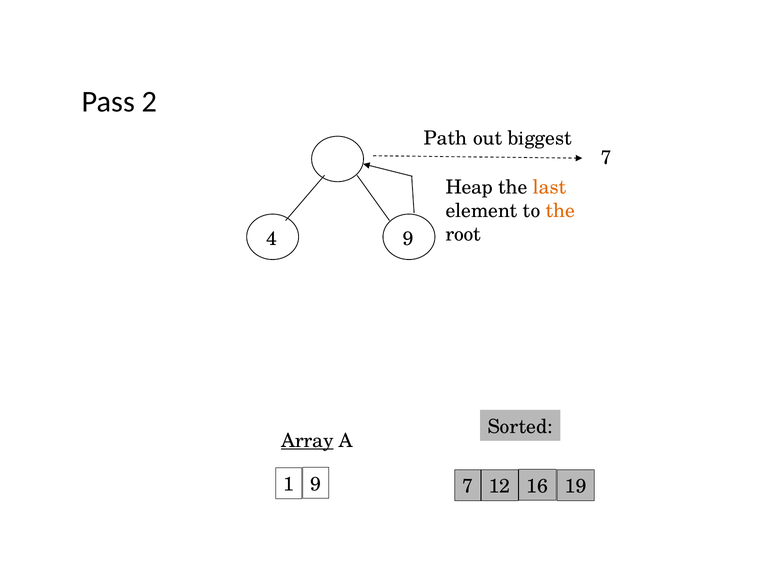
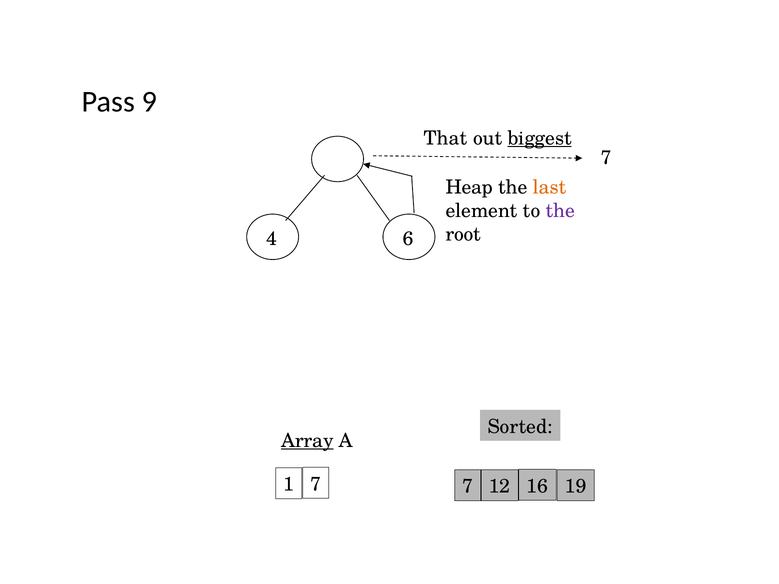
2: 2 -> 9
Path: Path -> That
biggest underline: none -> present
the at (560, 211) colour: orange -> purple
4 9: 9 -> 6
1 9: 9 -> 7
